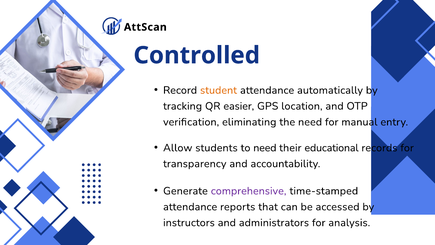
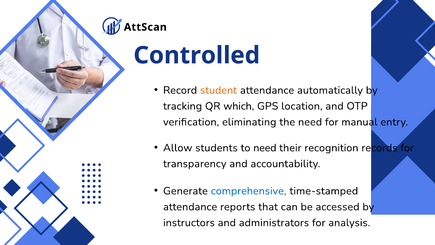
easier: easier -> which
educational: educational -> recognition
comprehensive colour: purple -> blue
